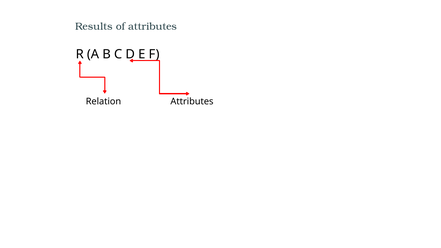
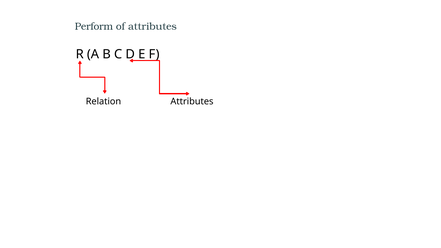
Results: Results -> Perform
